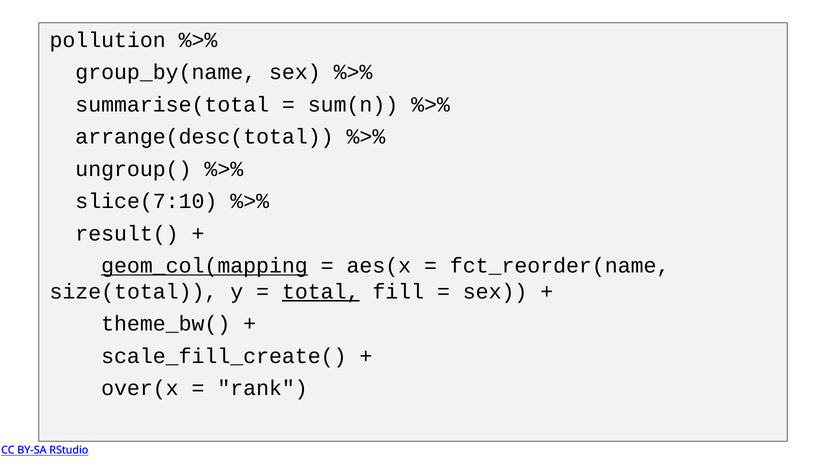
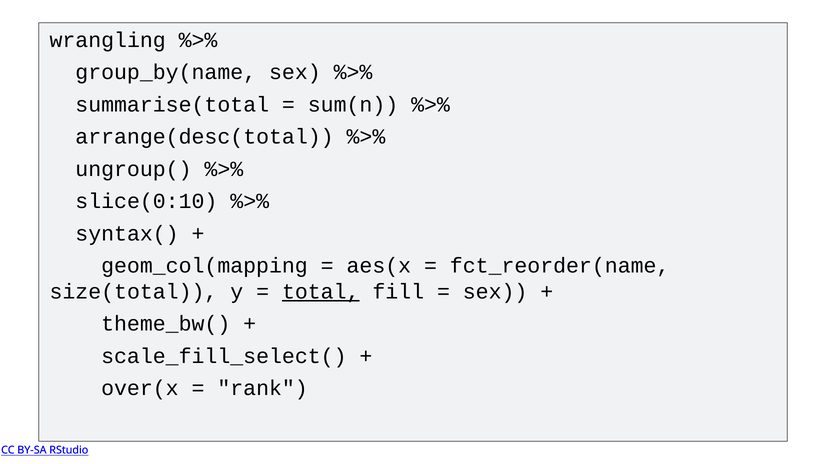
pollution: pollution -> wrangling
slice(7:10: slice(7:10 -> slice(0:10
result(: result( -> syntax(
geom_col(mapping underline: present -> none
scale_fill_create(: scale_fill_create( -> scale_fill_select(
